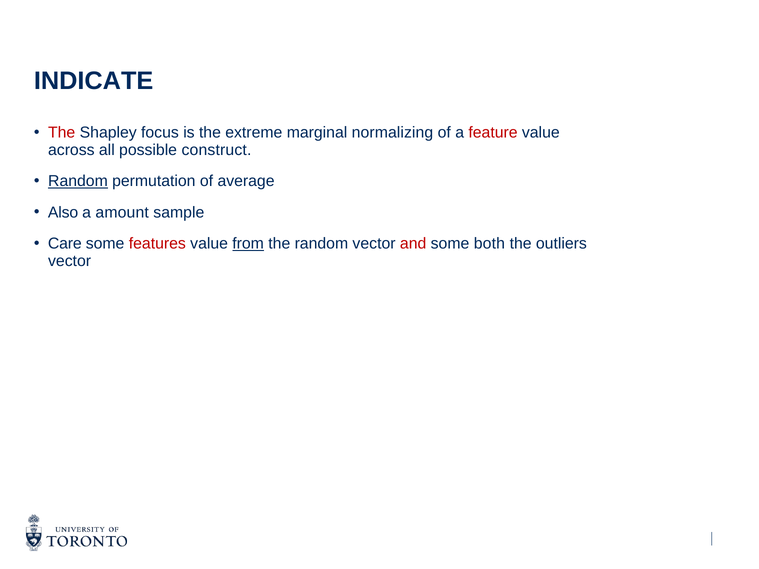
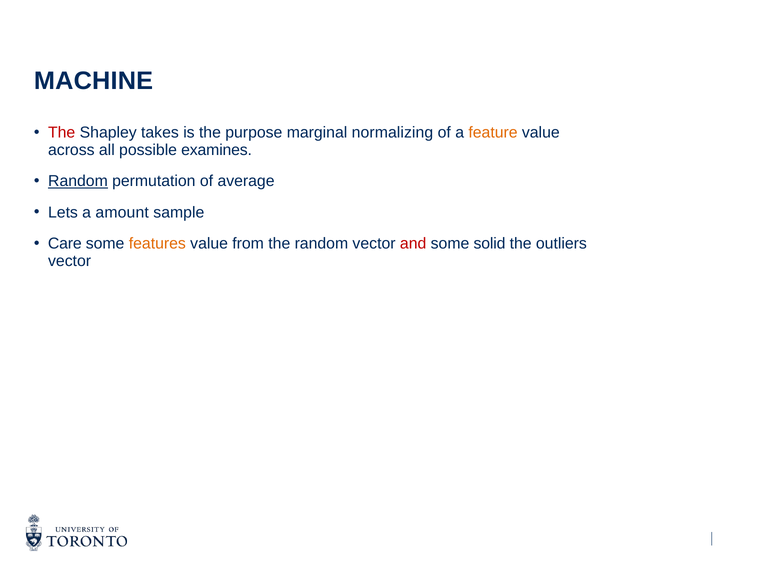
INDICATE: INDICATE -> MACHINE
focus: focus -> takes
extreme: extreme -> purpose
feature colour: red -> orange
construct: construct -> examines
Also: Also -> Lets
features colour: red -> orange
from underline: present -> none
both: both -> solid
